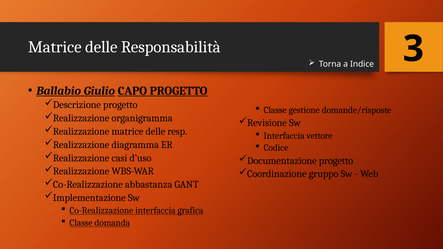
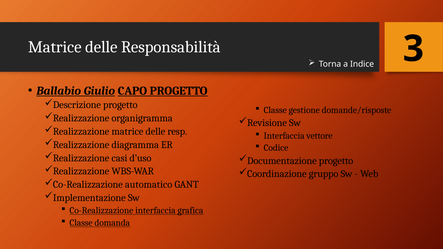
abbastanza: abbastanza -> automatico
